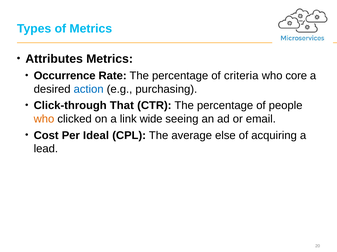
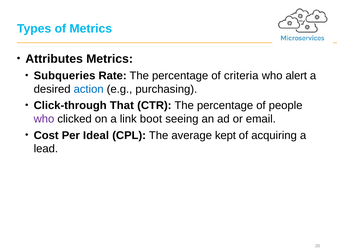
Occurrence: Occurrence -> Subqueries
core: core -> alert
who at (44, 119) colour: orange -> purple
wide: wide -> boot
else: else -> kept
